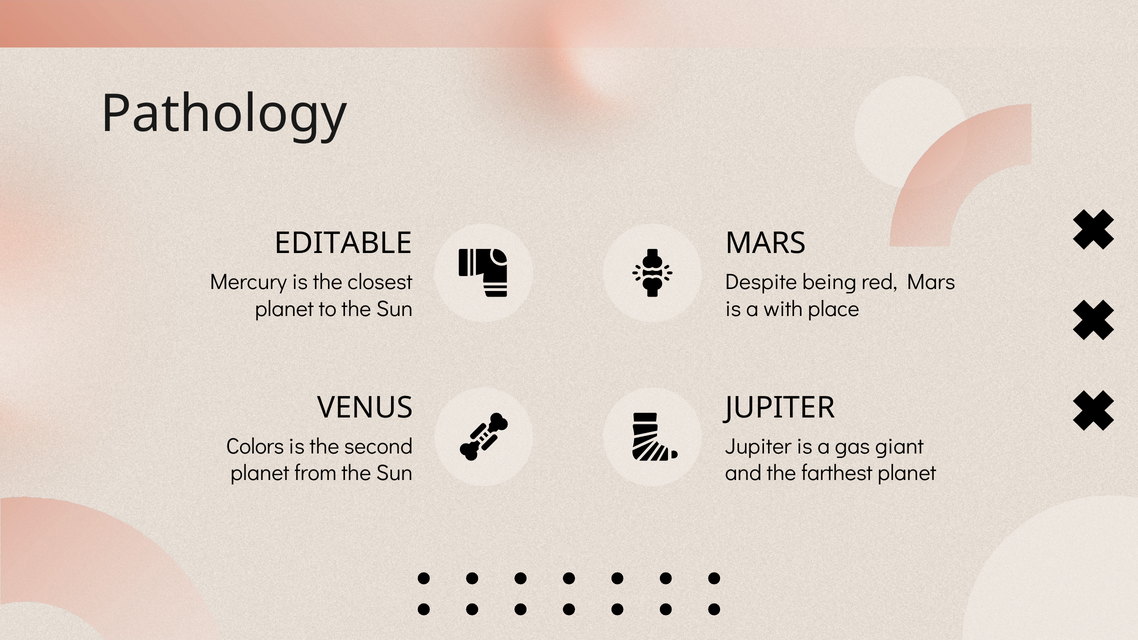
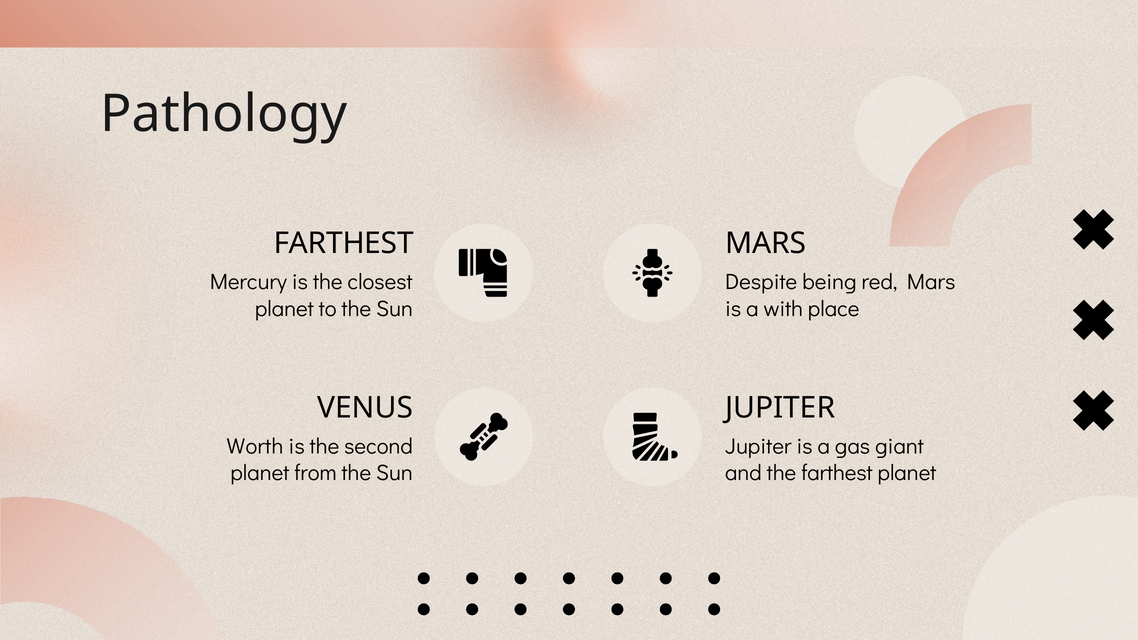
EDITABLE at (343, 243): EDITABLE -> FARTHEST
Colors: Colors -> Worth
